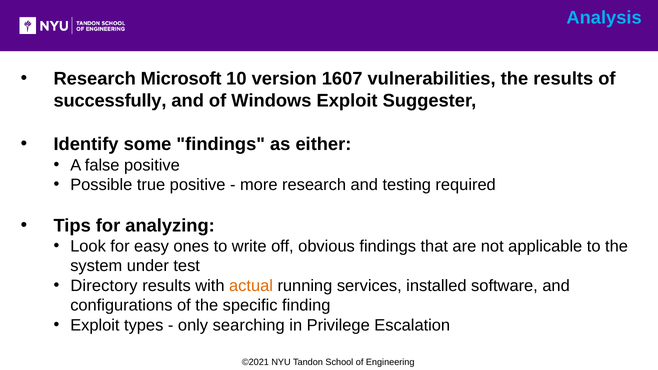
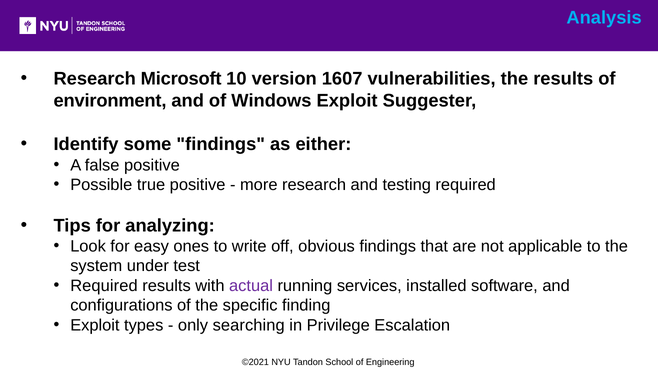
successfully: successfully -> environment
Directory at (104, 286): Directory -> Required
actual colour: orange -> purple
